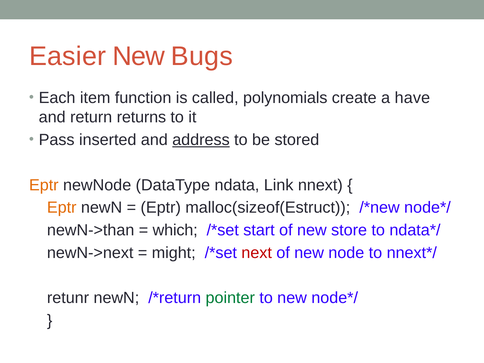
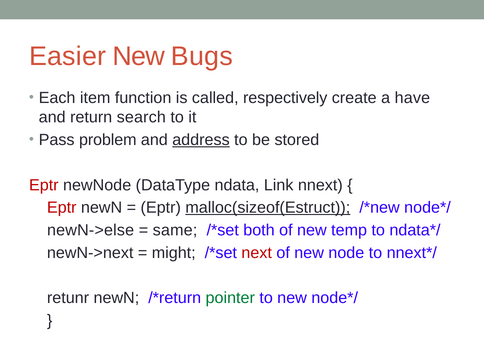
polynomials: polynomials -> respectively
returns: returns -> search
inserted: inserted -> problem
Eptr at (44, 185) colour: orange -> red
Eptr at (62, 208) colour: orange -> red
malloc(sizeof(Estruct underline: none -> present
newN->than: newN->than -> newN->else
which: which -> same
start: start -> both
store: store -> temp
